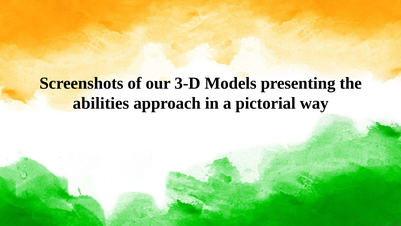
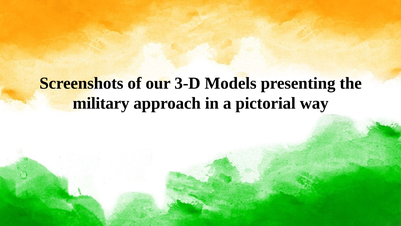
abilities: abilities -> military
